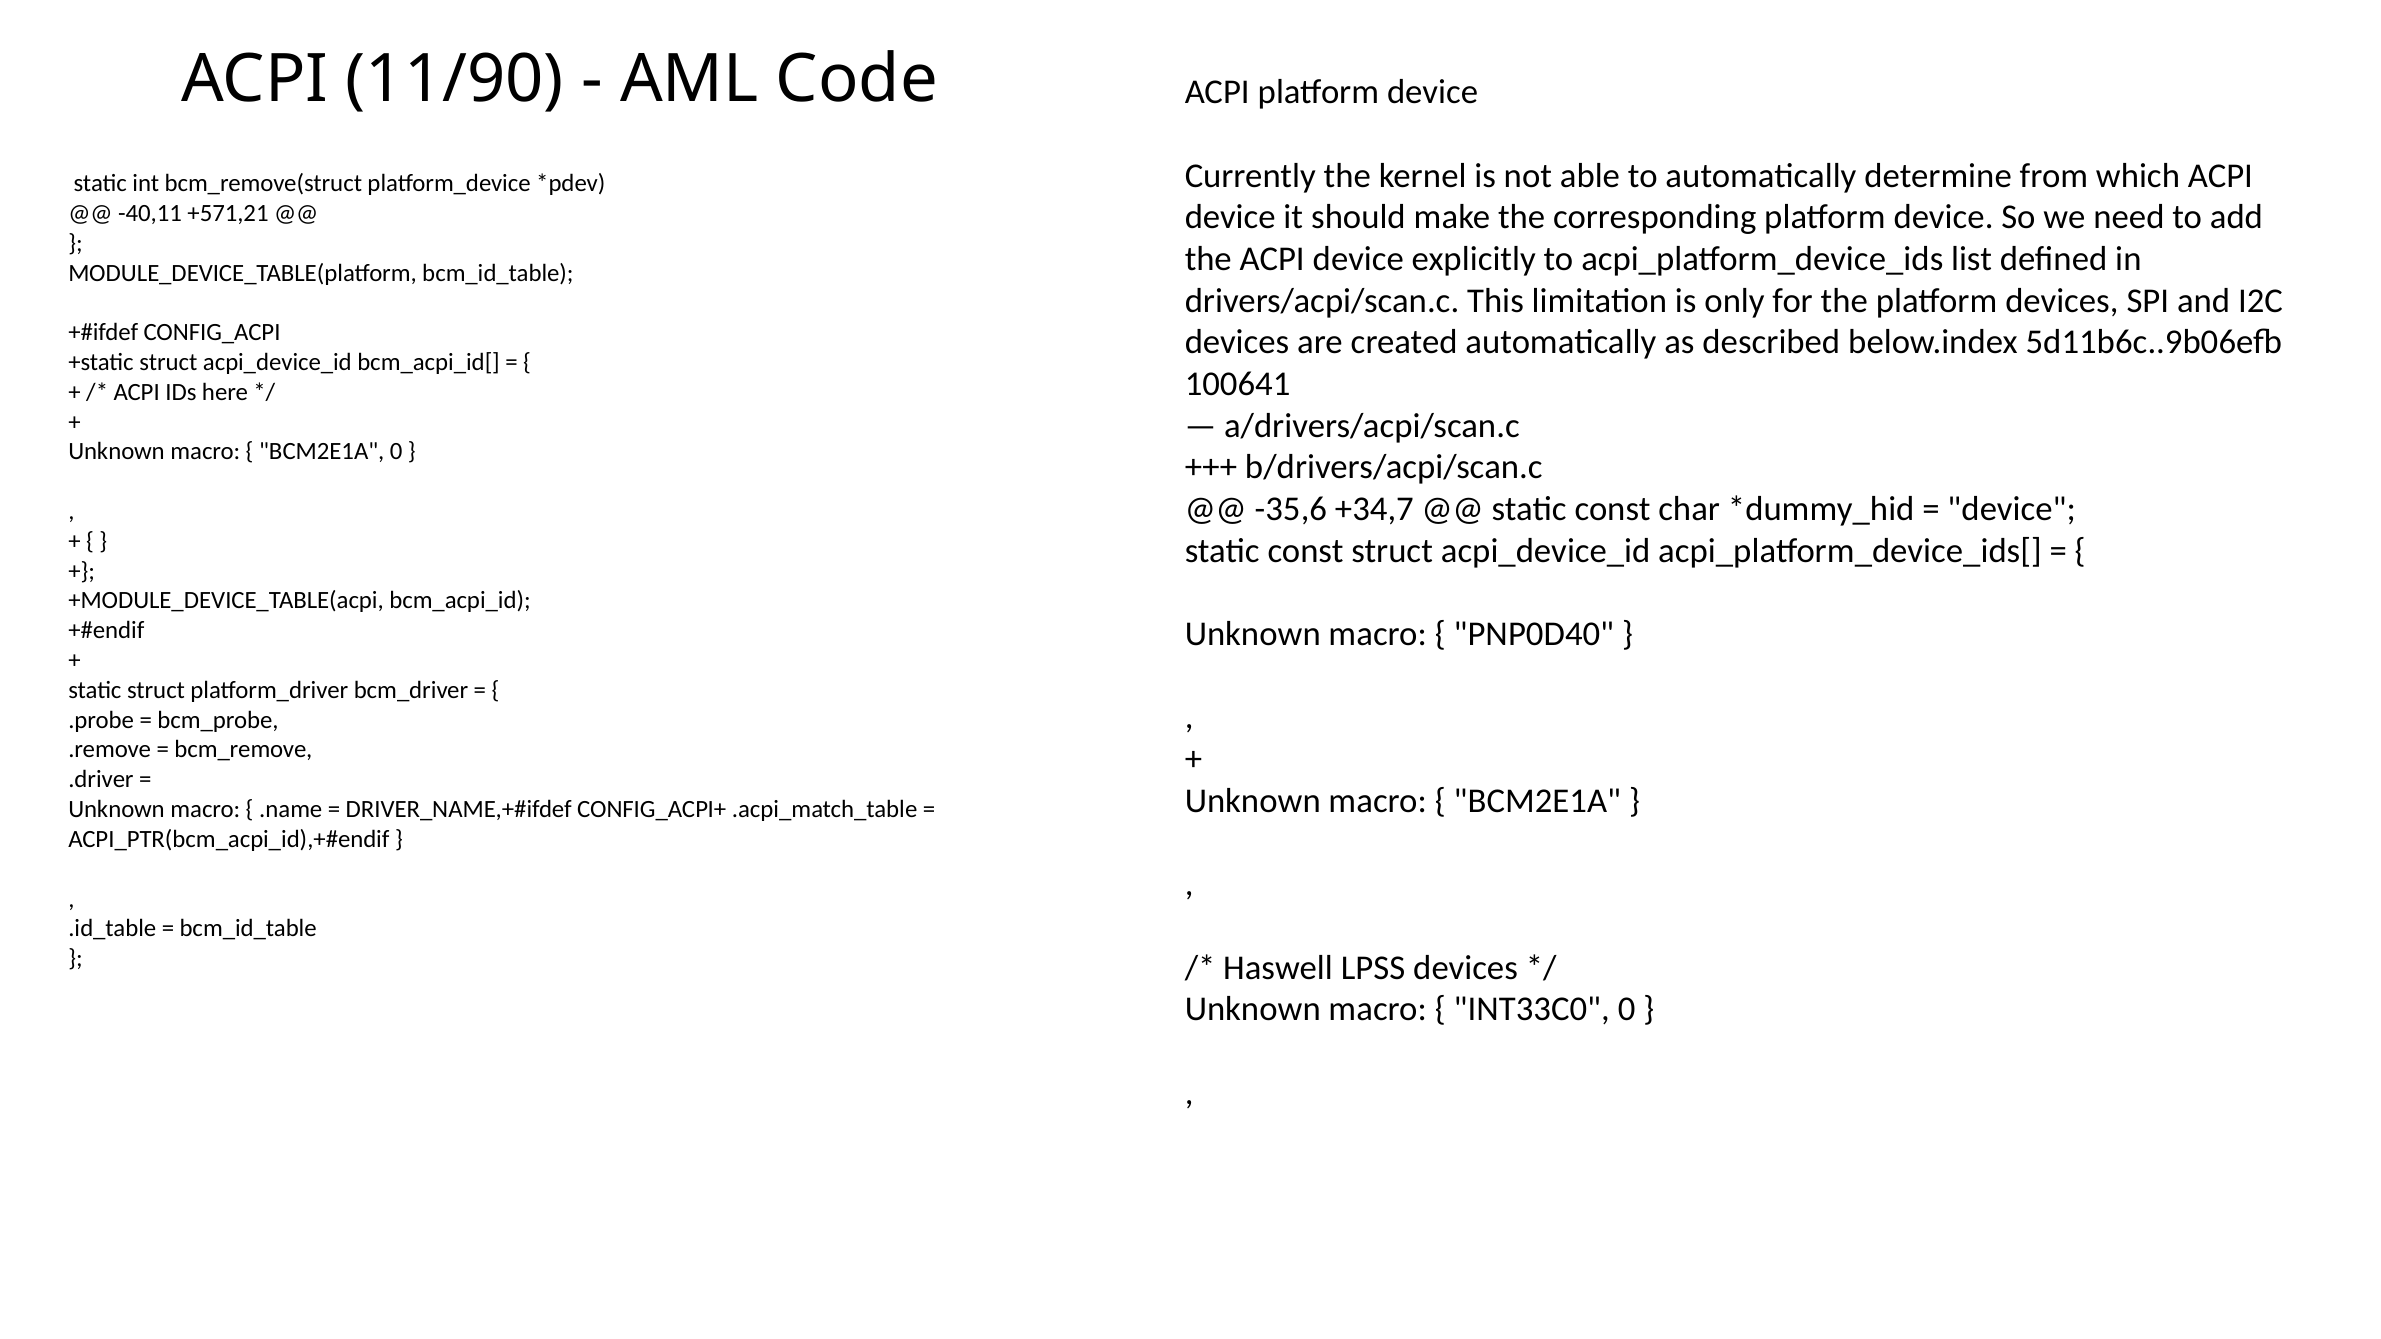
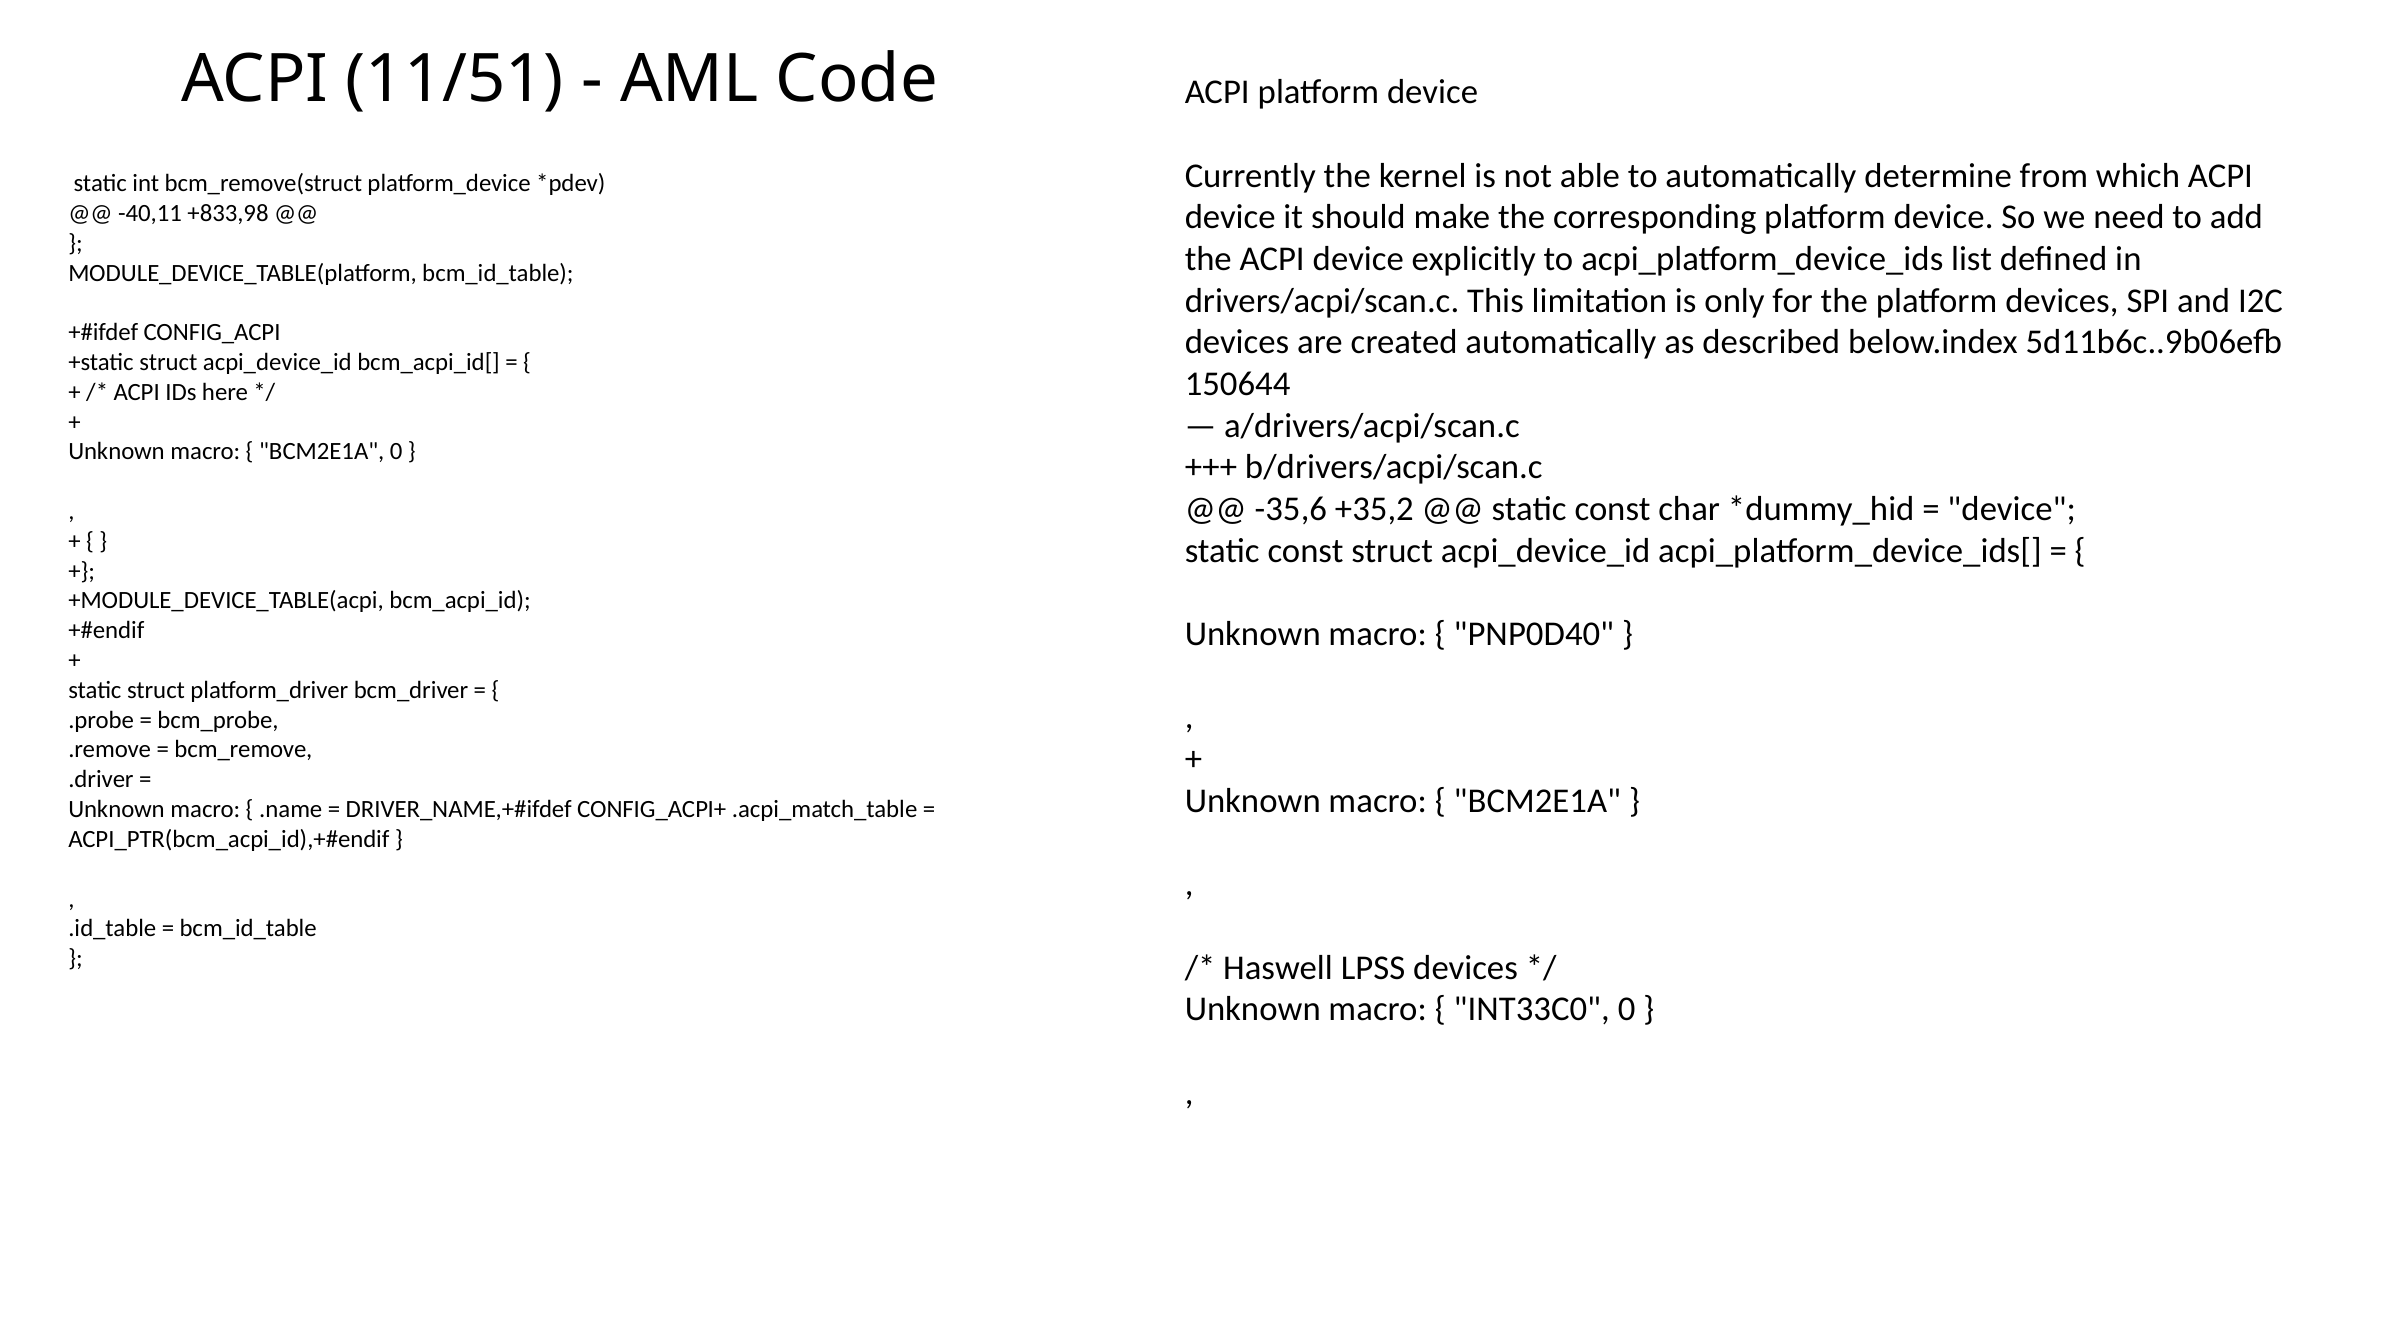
11/90: 11/90 -> 11/51
+571,21: +571,21 -> +833,98
100641: 100641 -> 150644
+34,7: +34,7 -> +35,2
